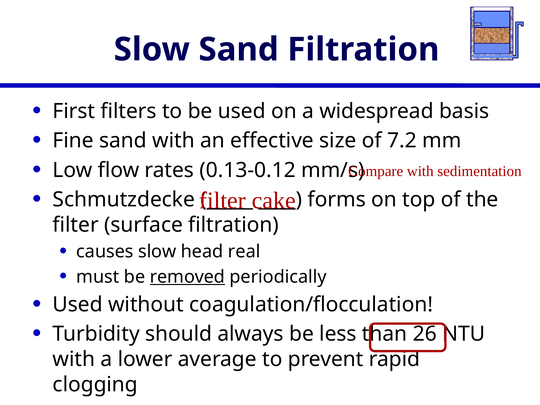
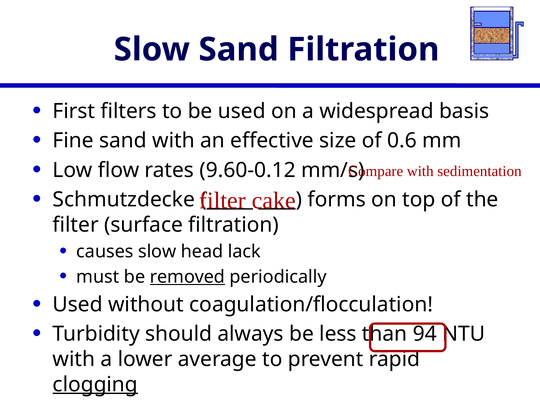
7.2: 7.2 -> 0.6
0.13-0.12: 0.13-0.12 -> 9.60-0.12
real: real -> lack
26: 26 -> 94
clogging underline: none -> present
